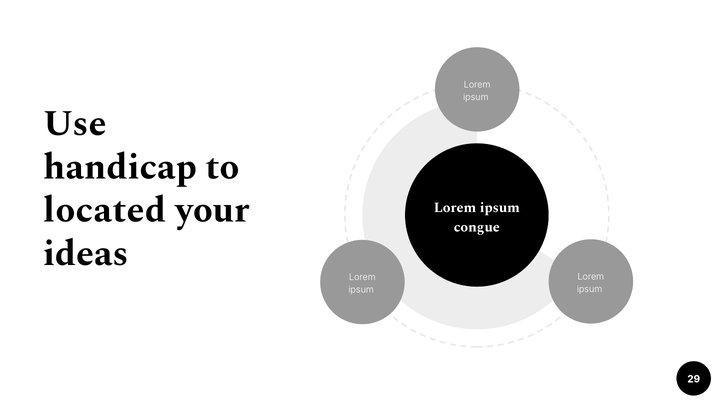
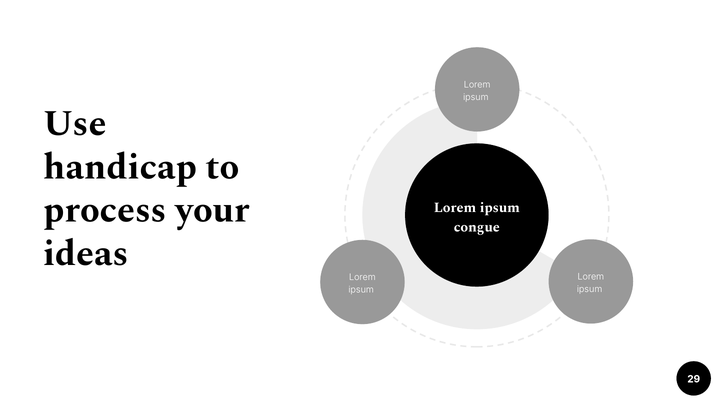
located: located -> process
